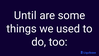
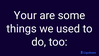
Until: Until -> Your
